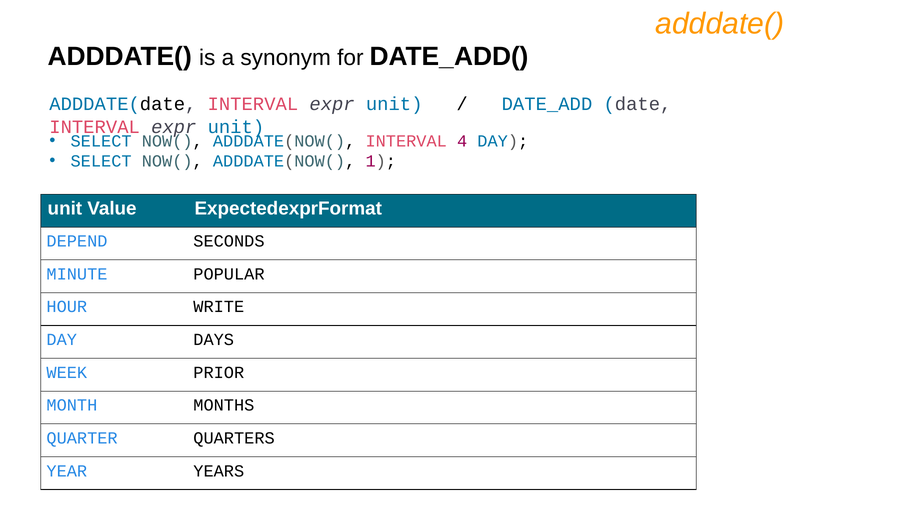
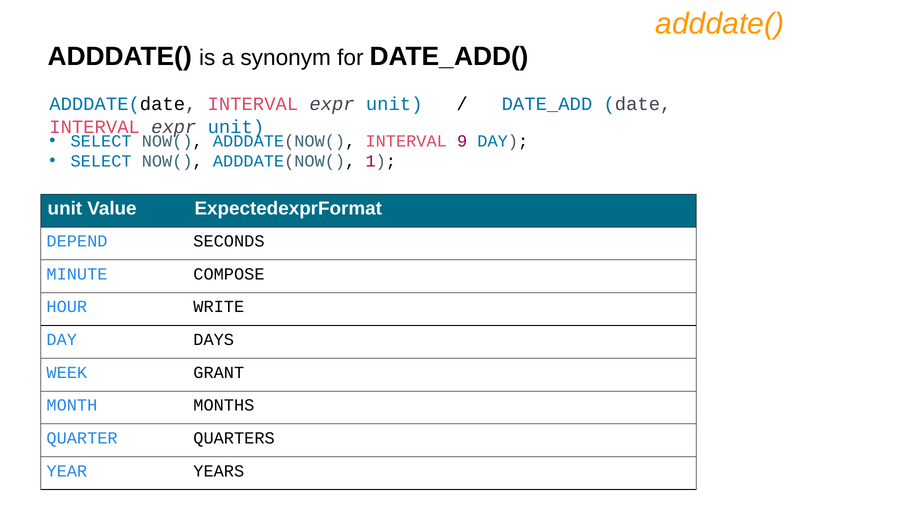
4: 4 -> 9
POPULAR: POPULAR -> COMPOSE
PRIOR: PRIOR -> GRANT
